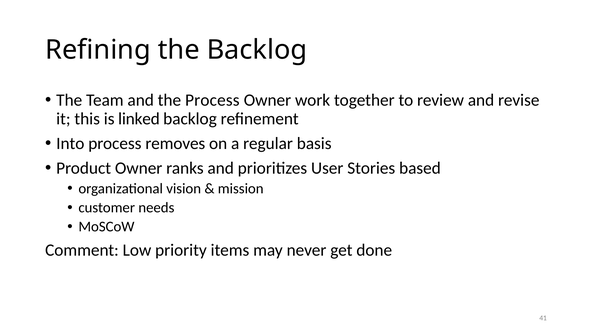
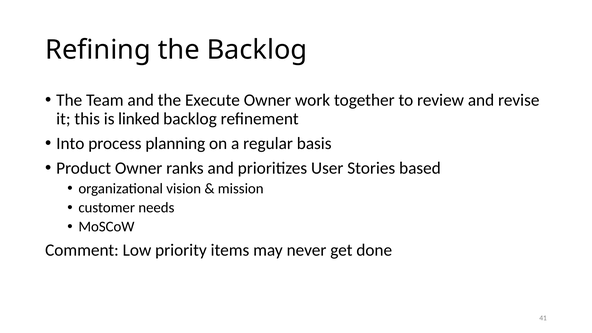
the Process: Process -> Execute
removes: removes -> planning
